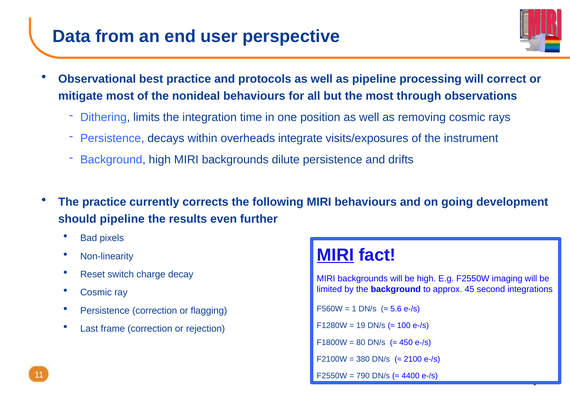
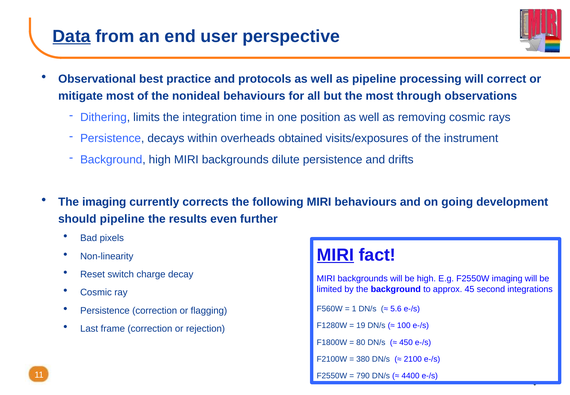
Data underline: none -> present
integrate: integrate -> obtained
The practice: practice -> imaging
